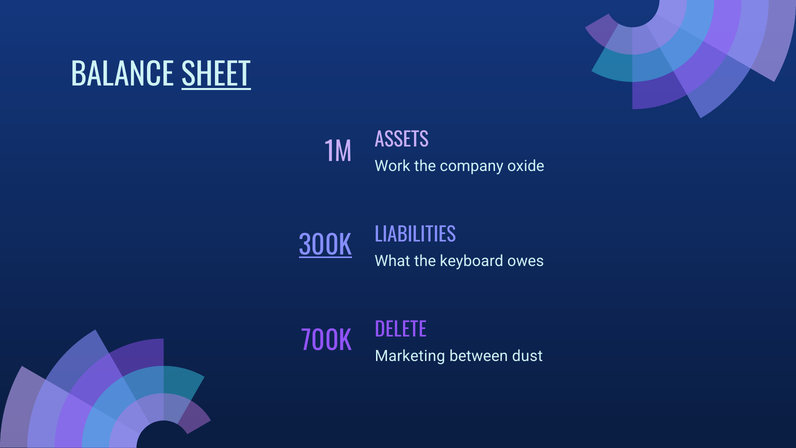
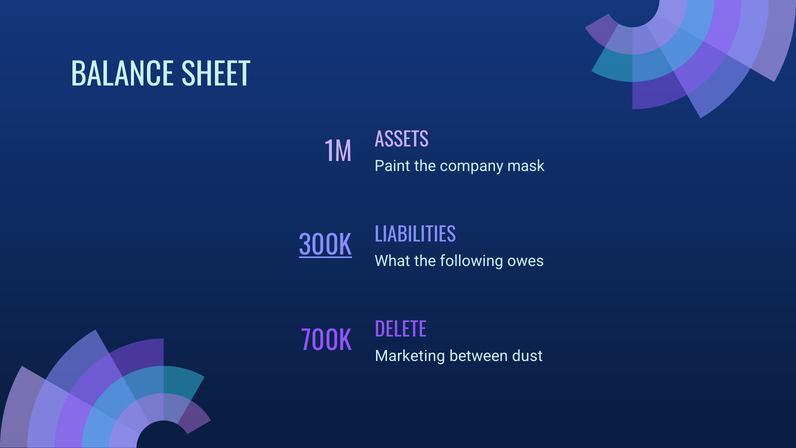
SHEET underline: present -> none
Work: Work -> Paint
oxide: oxide -> mask
keyboard: keyboard -> following
